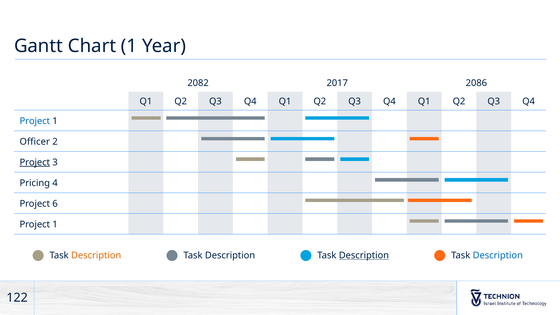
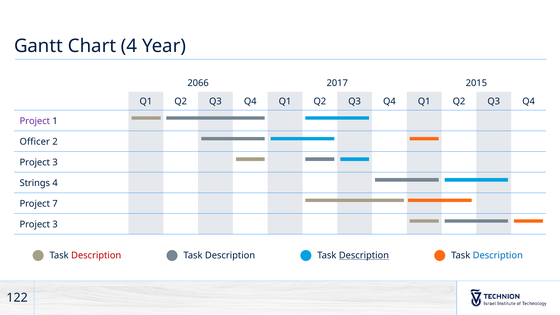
Chart 1: 1 -> 4
2082: 2082 -> 2066
2086: 2086 -> 2015
Project at (35, 121) colour: blue -> purple
Project at (35, 162) underline: present -> none
Pricing: Pricing -> Strings
6: 6 -> 7
1 at (55, 224): 1 -> 3
Description at (96, 255) colour: orange -> red
